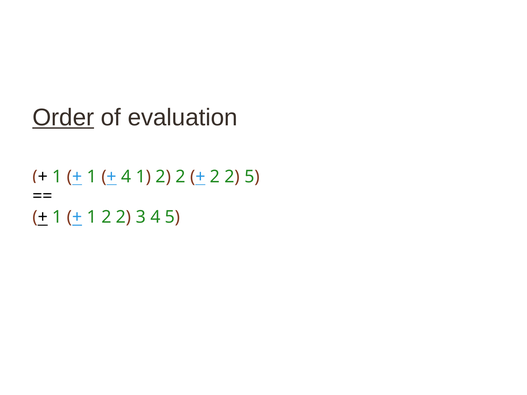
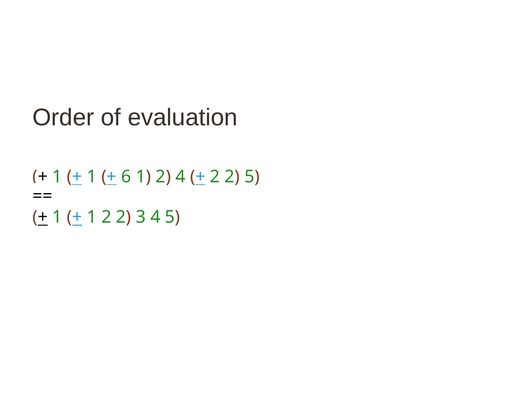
Order underline: present -> none
4 at (126, 177): 4 -> 6
2 at (181, 177): 2 -> 4
